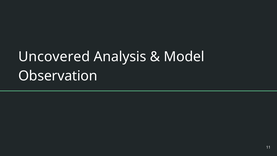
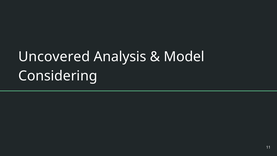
Observation: Observation -> Considering
